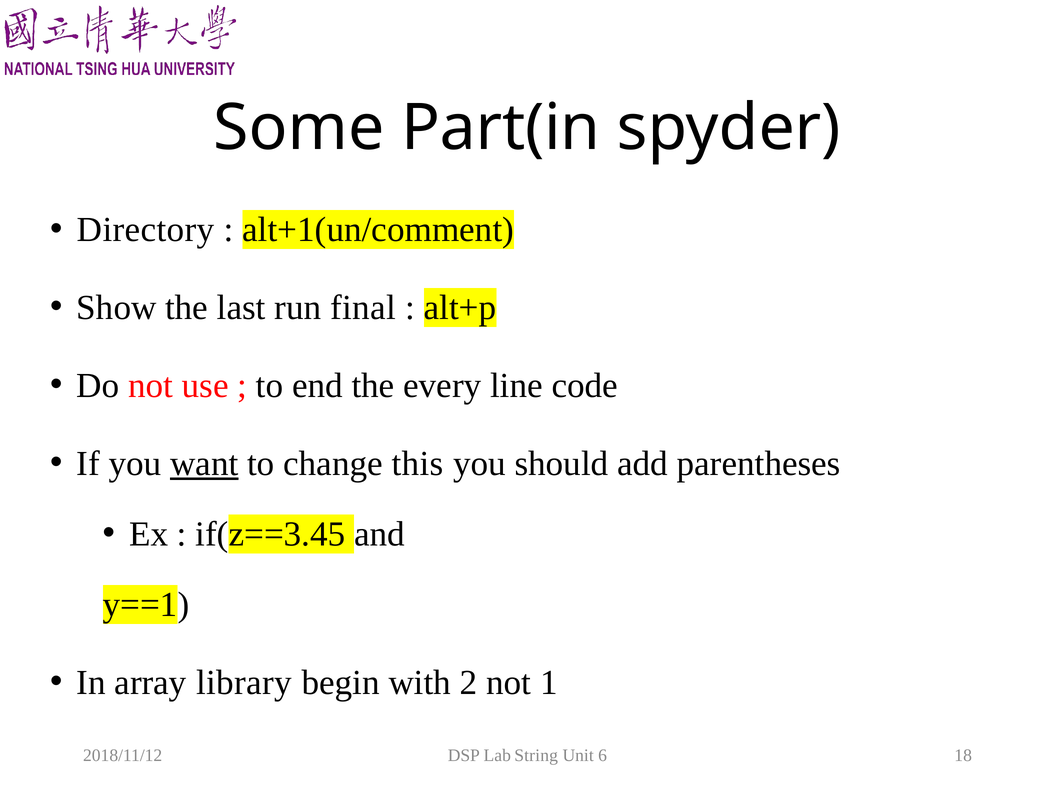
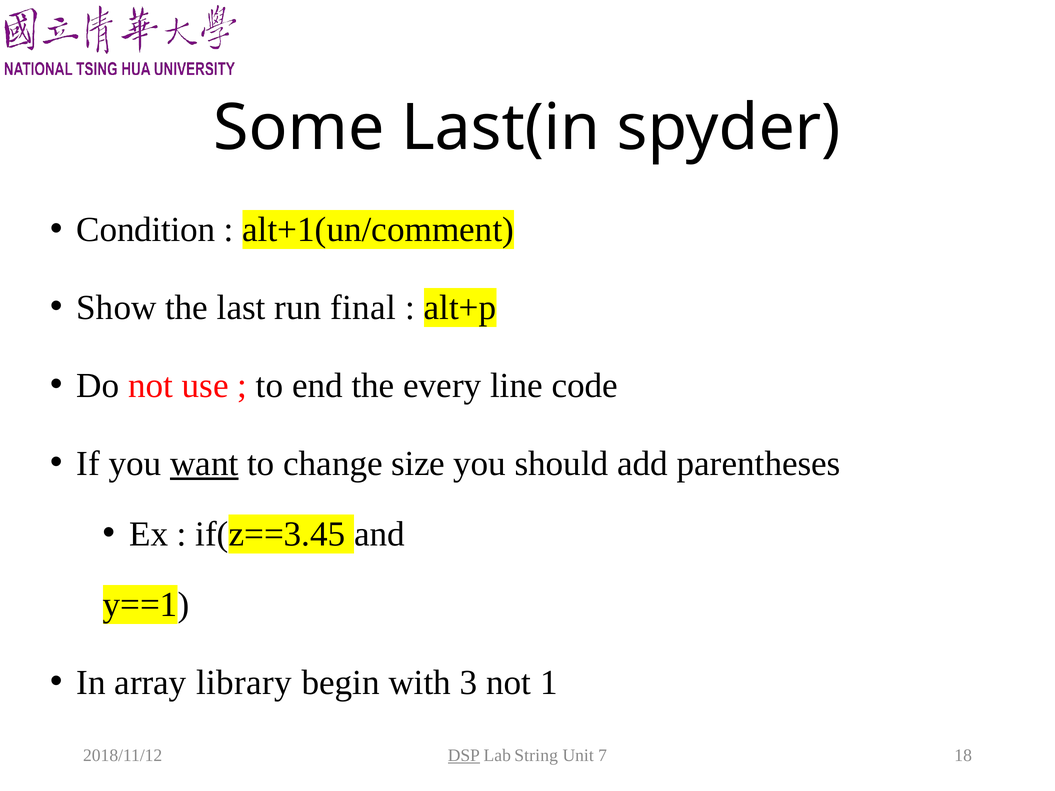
Part(in: Part(in -> Last(in
Directory: Directory -> Condition
this: this -> size
2: 2 -> 3
DSP underline: none -> present
6: 6 -> 7
